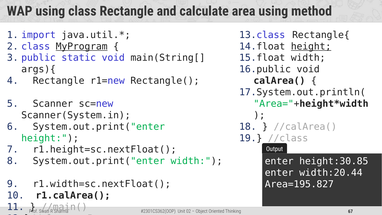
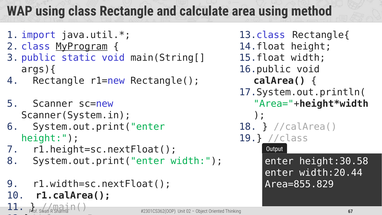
height at (311, 46) underline: present -> none
height:30.85: height:30.85 -> height:30.58
Area=195.827: Area=195.827 -> Area=855.829
